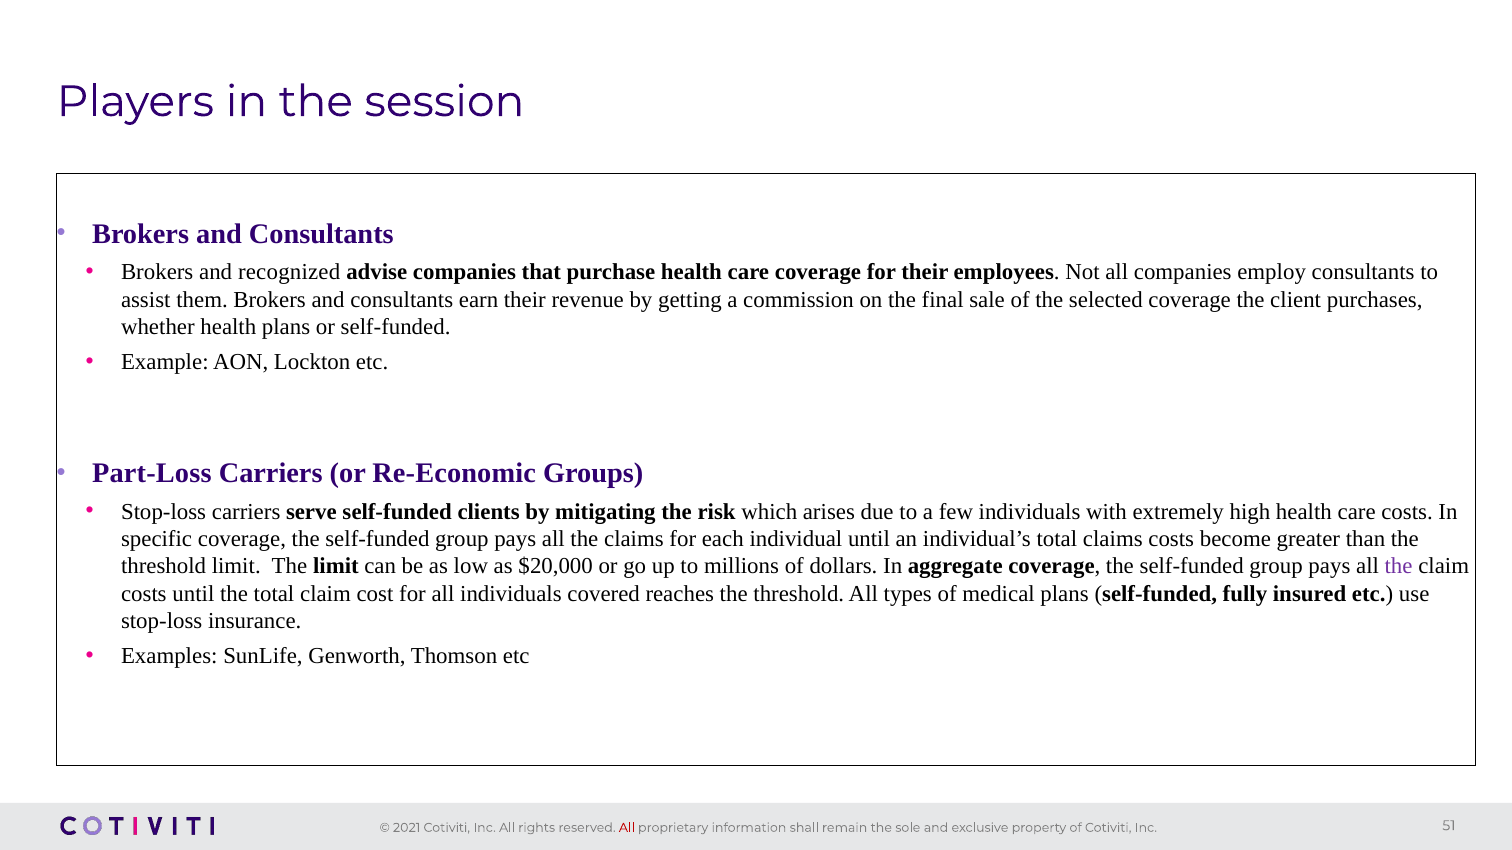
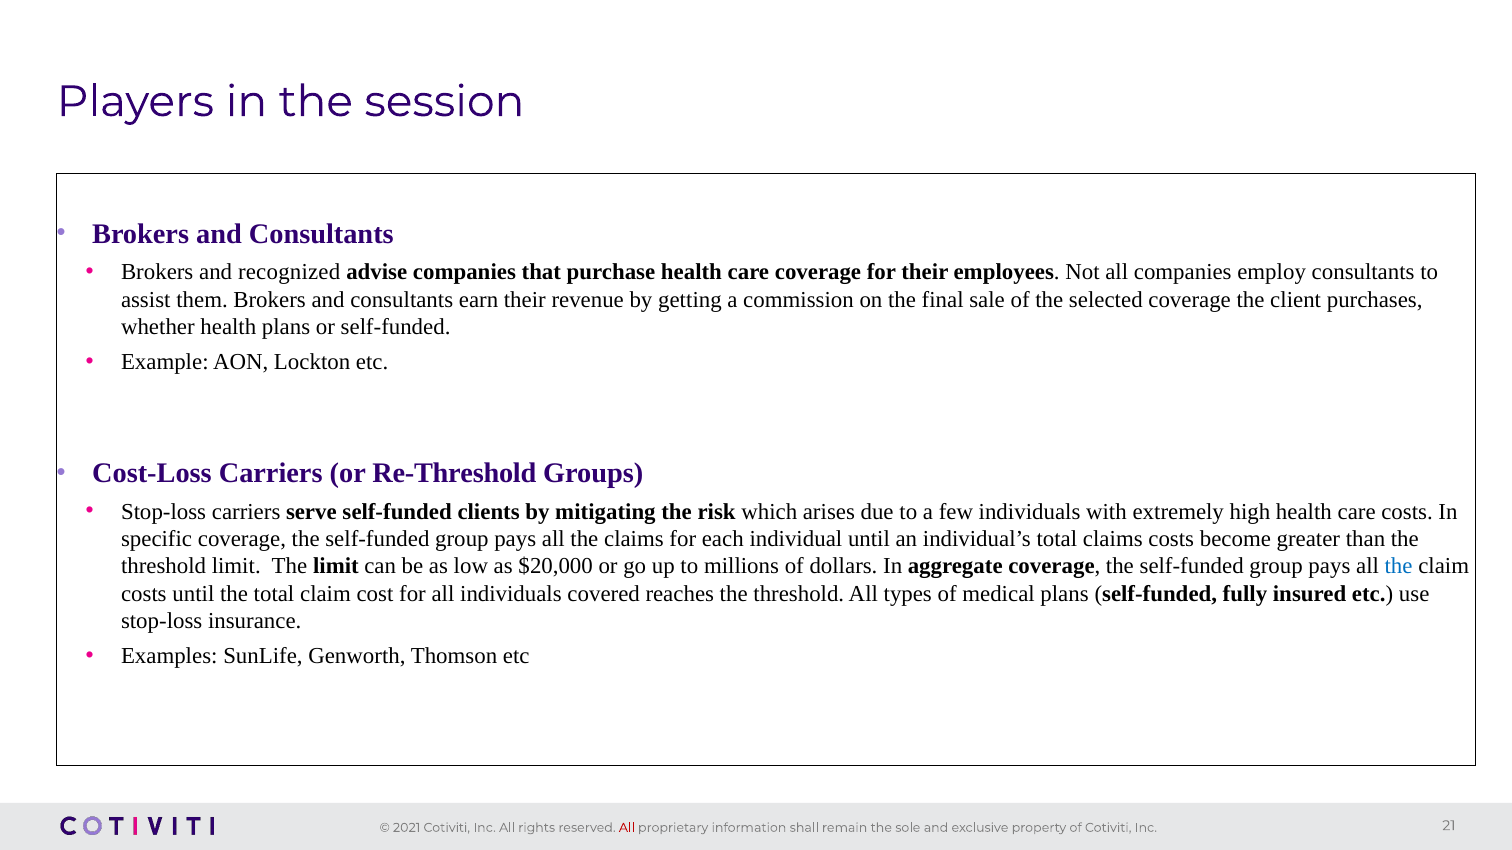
Part-Loss: Part-Loss -> Cost-Loss
Re-Economic: Re-Economic -> Re-Threshold
the at (1399, 567) colour: purple -> blue
51: 51 -> 21
